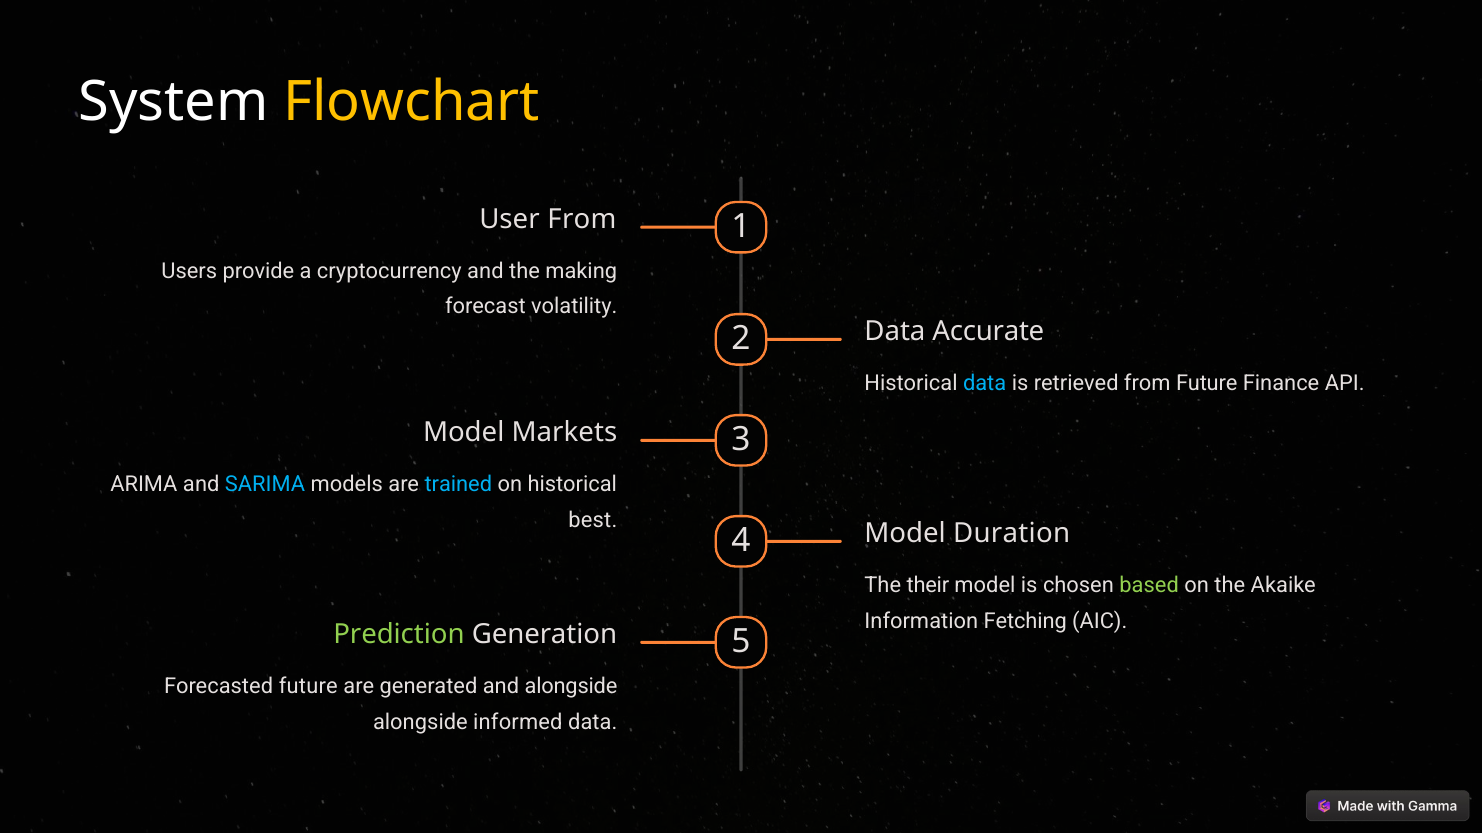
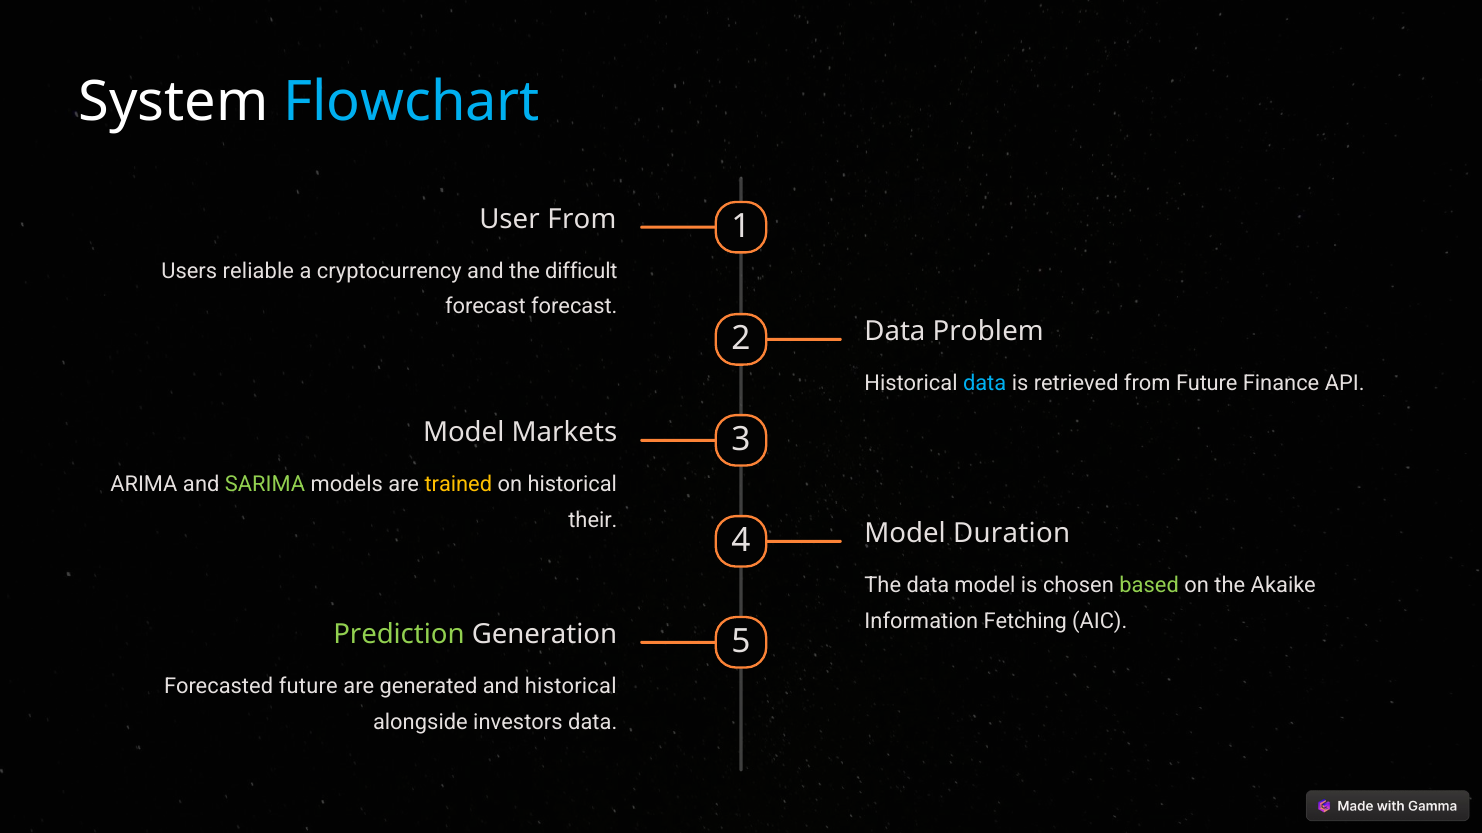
Flowchart colour: yellow -> light blue
provide: provide -> reliable
making: making -> difficult
forecast volatility: volatility -> forecast
Accurate: Accurate -> Problem
SARIMA colour: light blue -> light green
trained colour: light blue -> yellow
best: best -> their
The their: their -> data
and alongside: alongside -> historical
informed: informed -> investors
